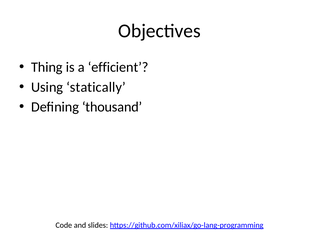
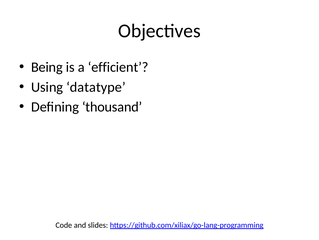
Thing: Thing -> Being
statically: statically -> datatype
